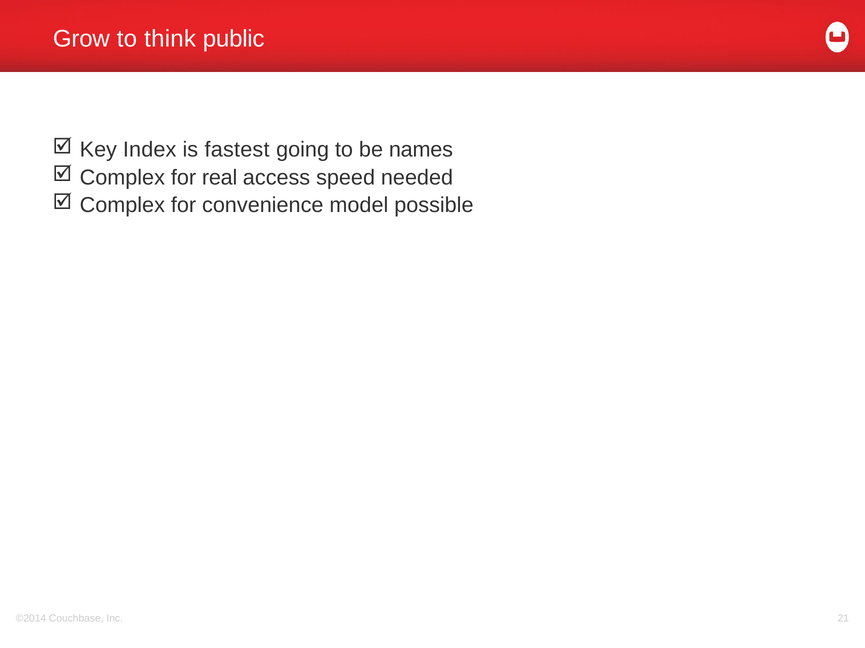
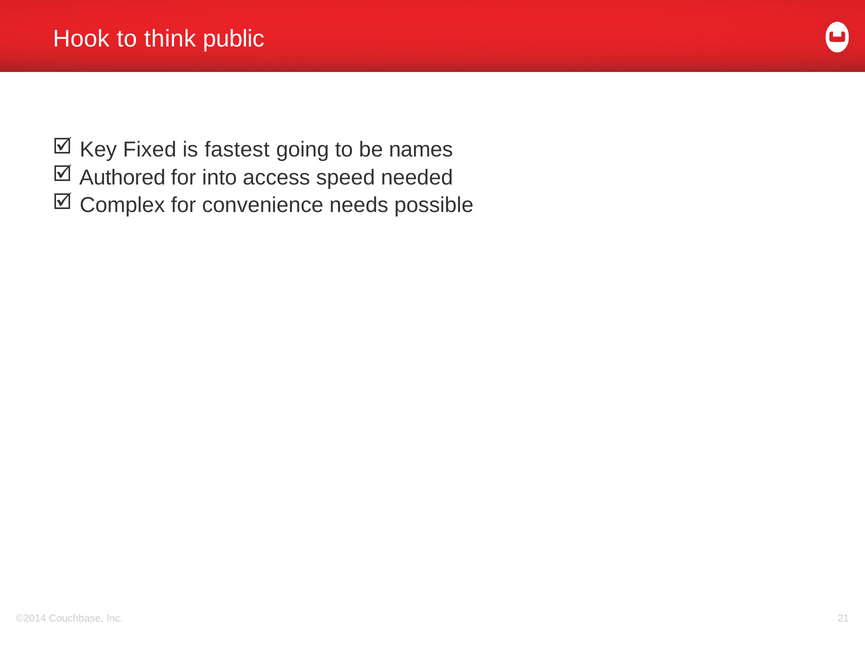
Grow: Grow -> Hook
Index: Index -> Fixed
Complex at (122, 178): Complex -> Authored
real: real -> into
model: model -> needs
